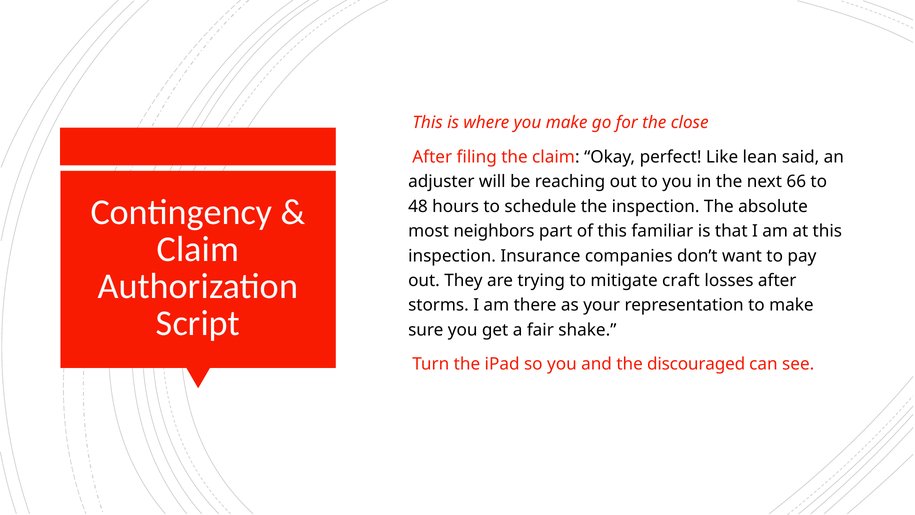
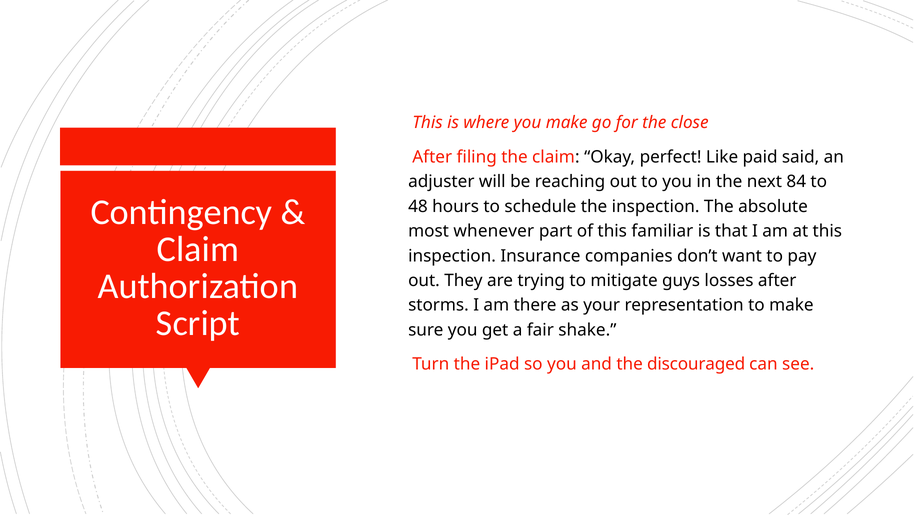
lean: lean -> paid
66: 66 -> 84
neighbors: neighbors -> whenever
craft: craft -> guys
